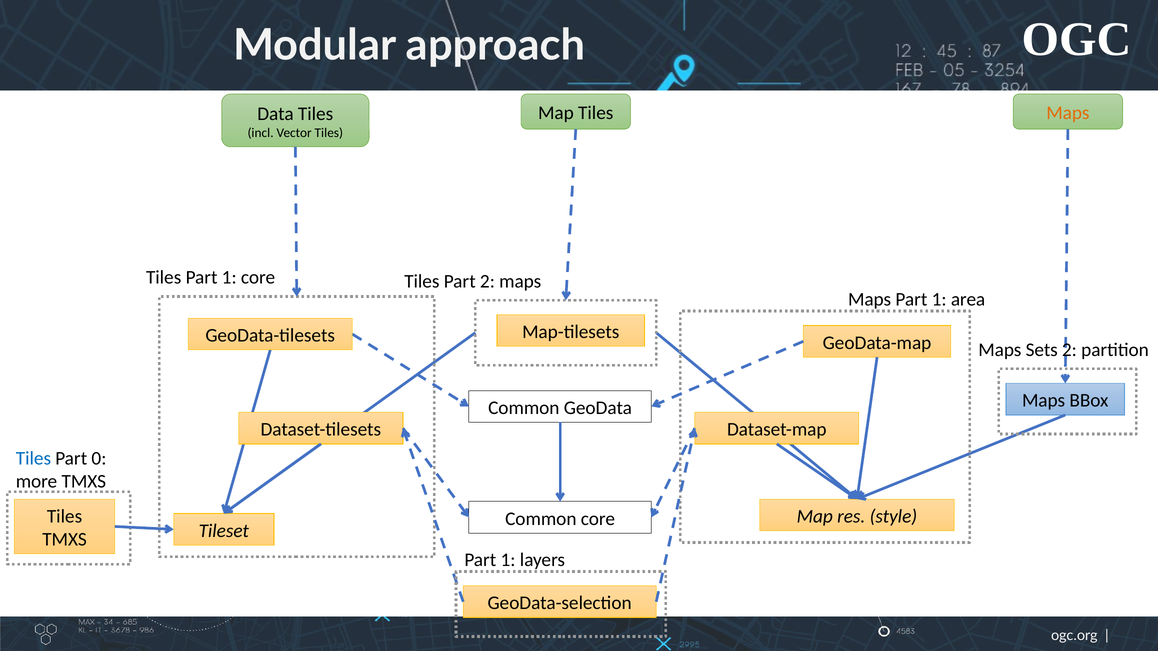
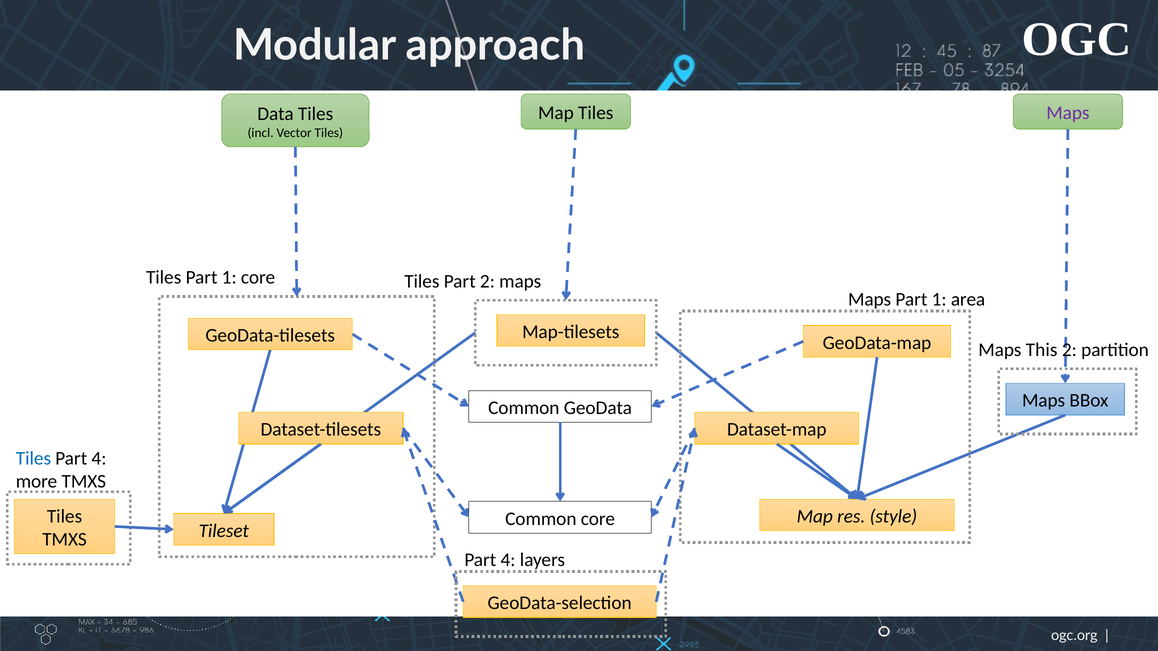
Maps at (1068, 113) colour: orange -> purple
Sets: Sets -> This
0 at (99, 459): 0 -> 4
1 at (508, 560): 1 -> 4
